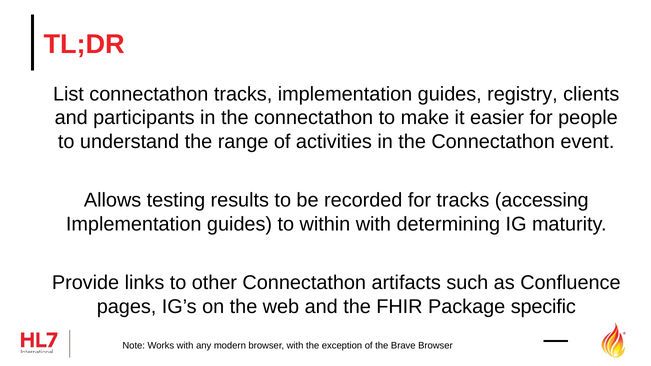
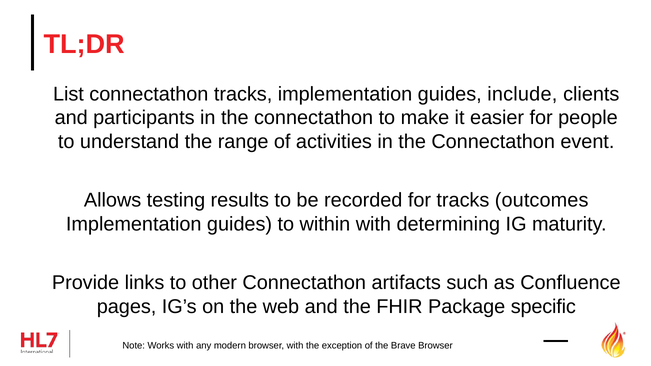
registry: registry -> include
accessing: accessing -> outcomes
